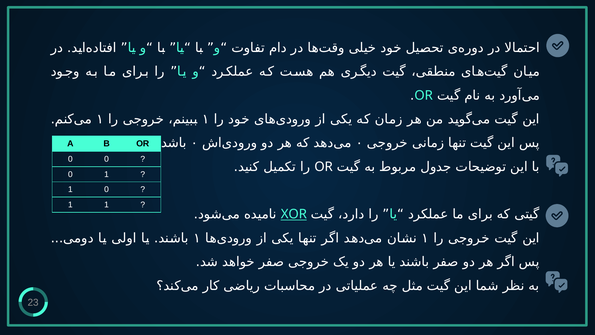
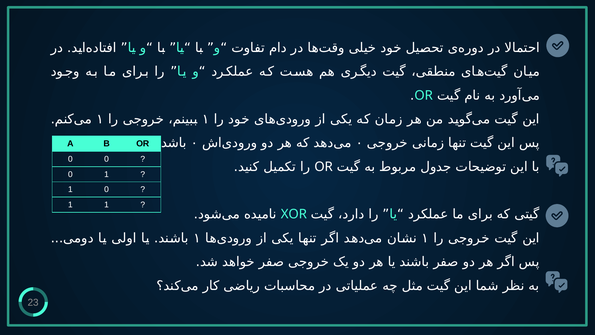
XOR underline: present -> none
